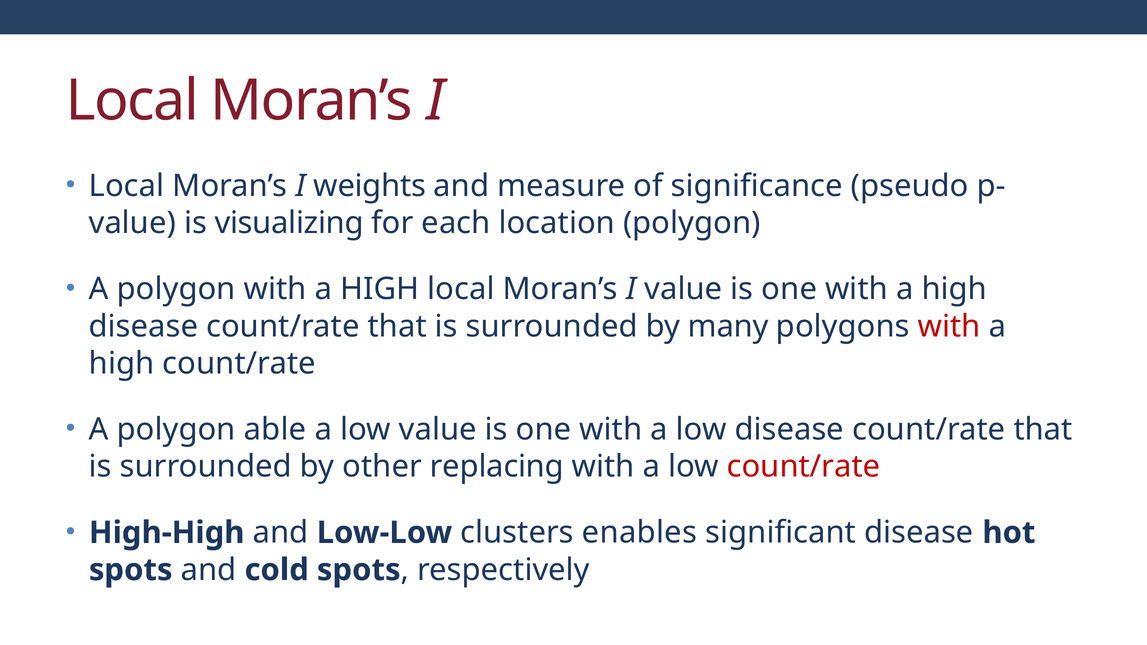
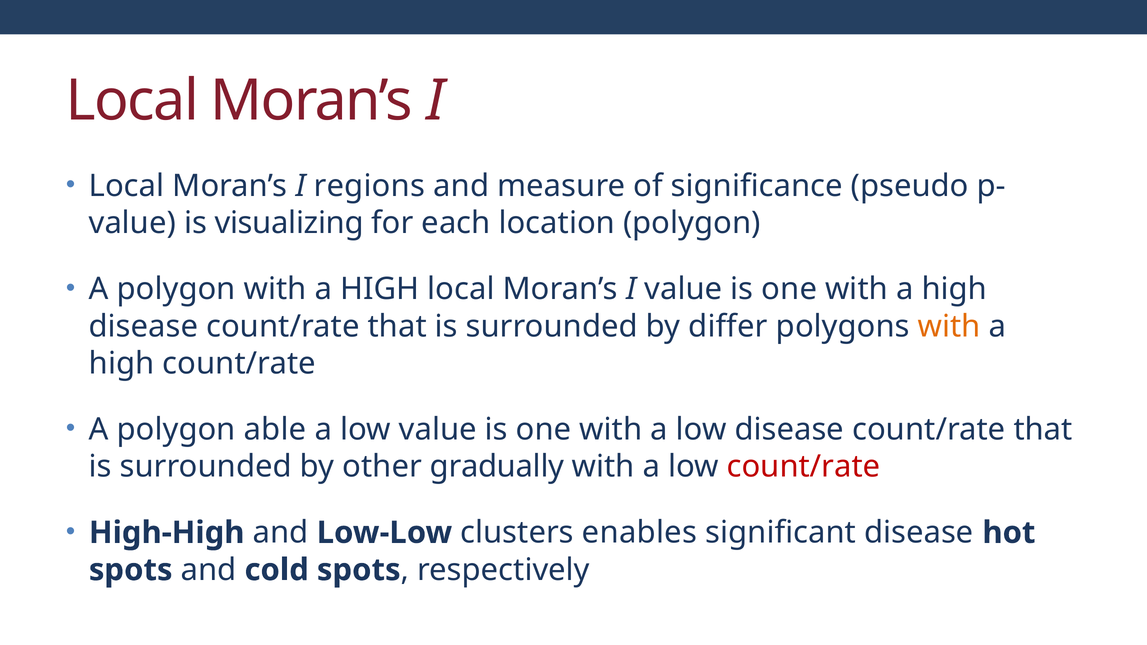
weights: weights -> regions
many: many -> differ
with at (949, 326) colour: red -> orange
replacing: replacing -> gradually
